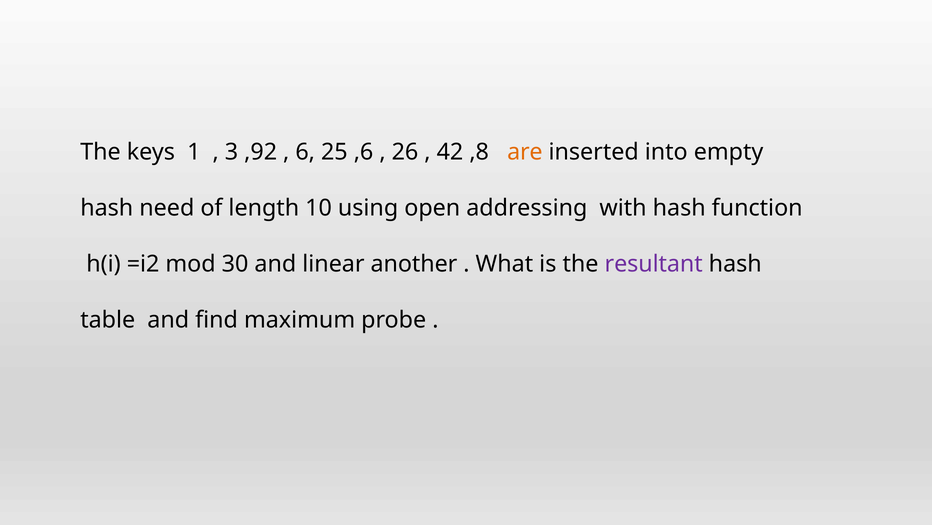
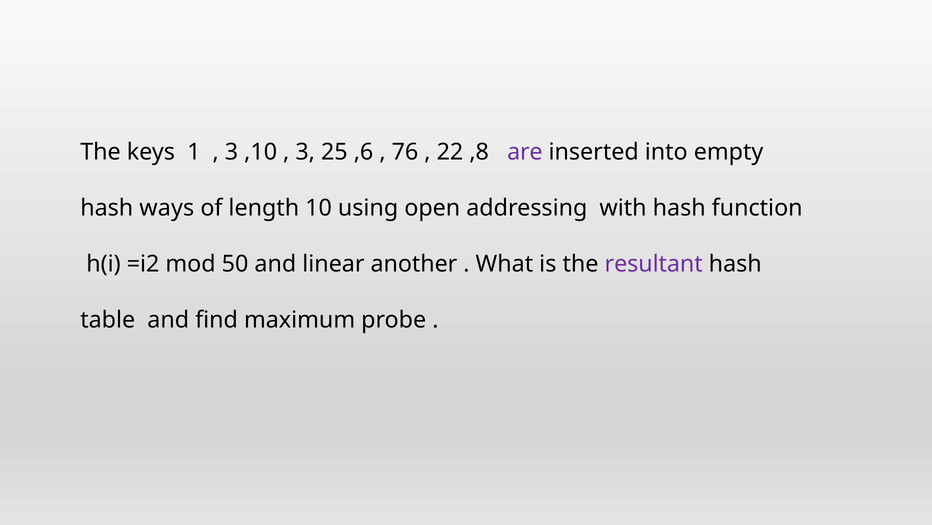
,92: ,92 -> ,10
6 at (305, 152): 6 -> 3
26: 26 -> 76
42: 42 -> 22
are colour: orange -> purple
need: need -> ways
30: 30 -> 50
